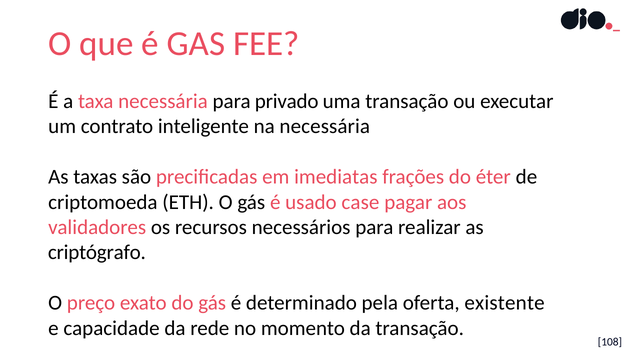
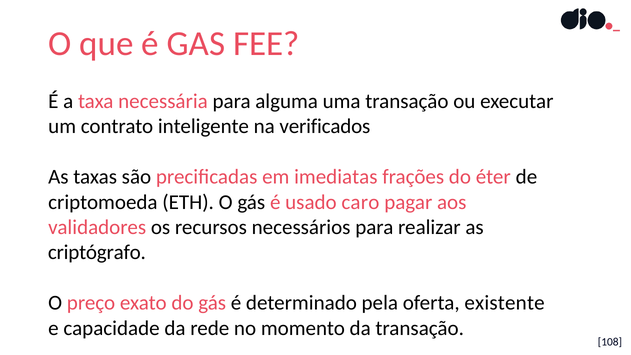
privado: privado -> alguma
na necessária: necessária -> verificados
case: case -> caro
